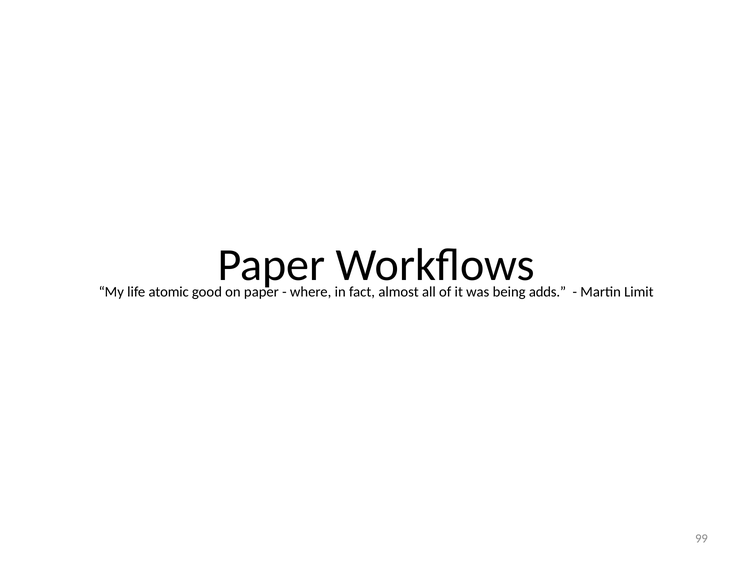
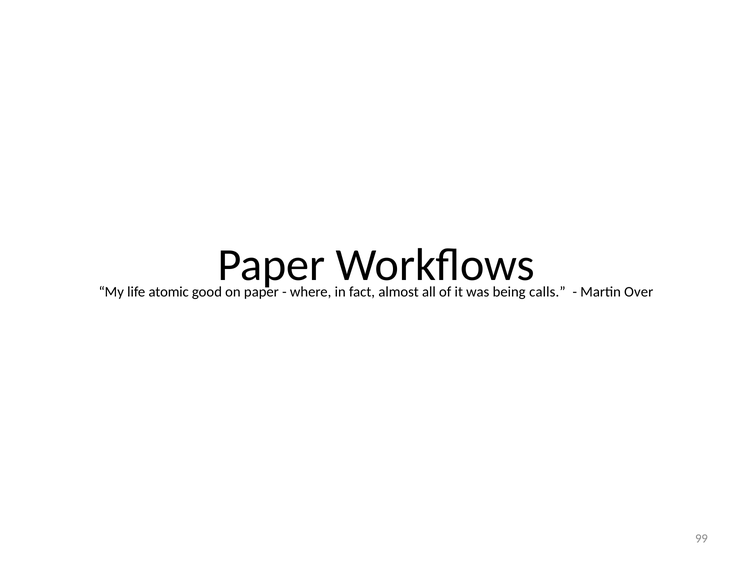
adds: adds -> calls
Limit: Limit -> Over
